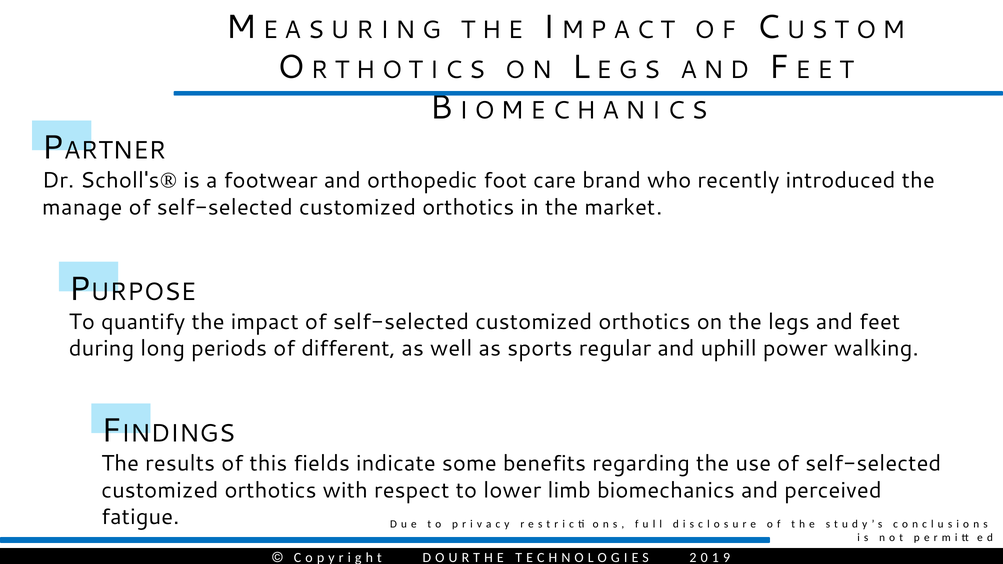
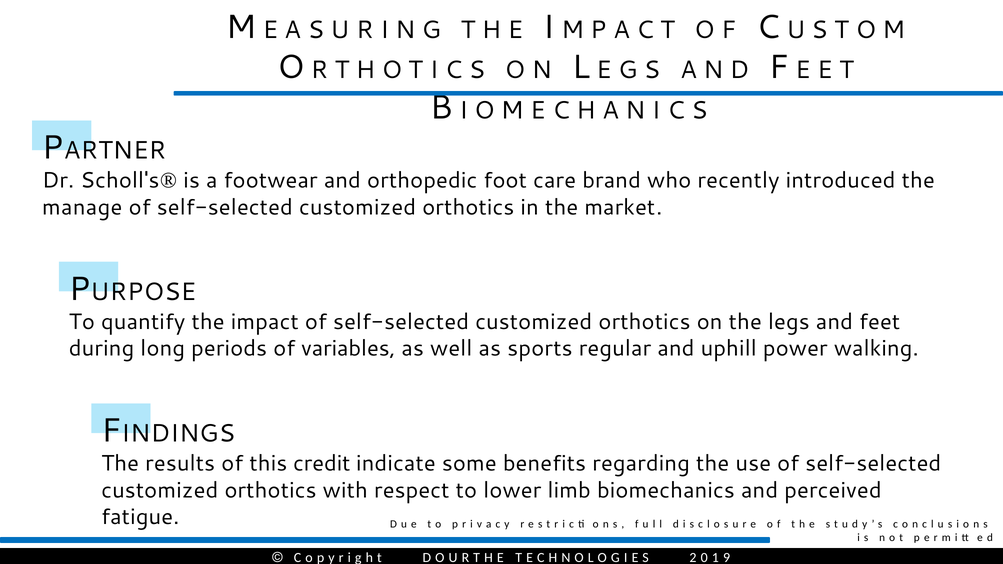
different: different -> variables
fields: fields -> credit
